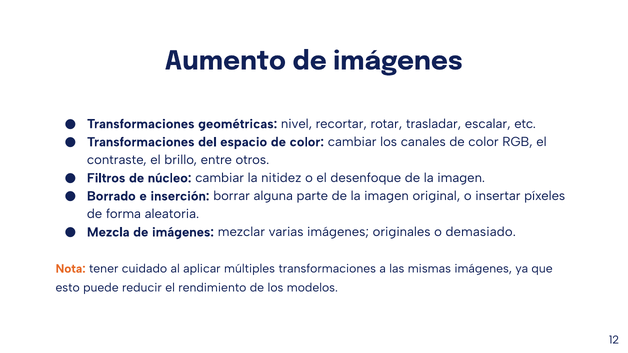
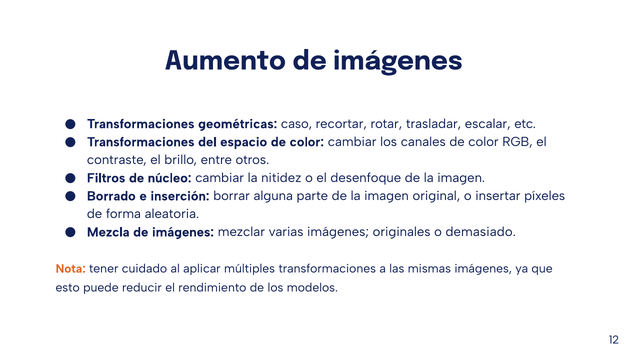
nivel: nivel -> caso
